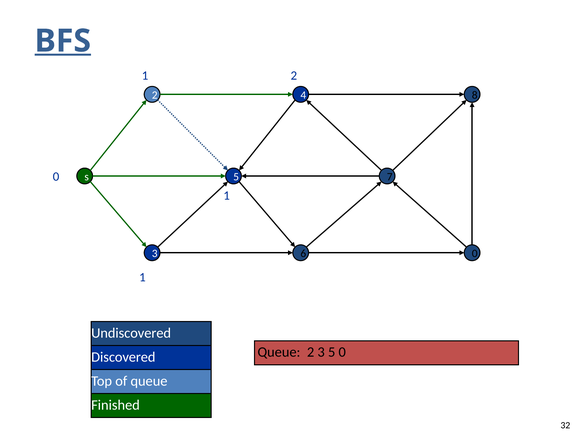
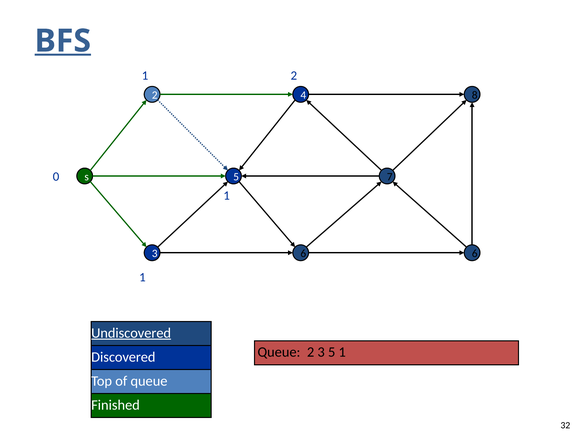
6 0: 0 -> 6
Undiscovered underline: none -> present
5 0: 0 -> 1
